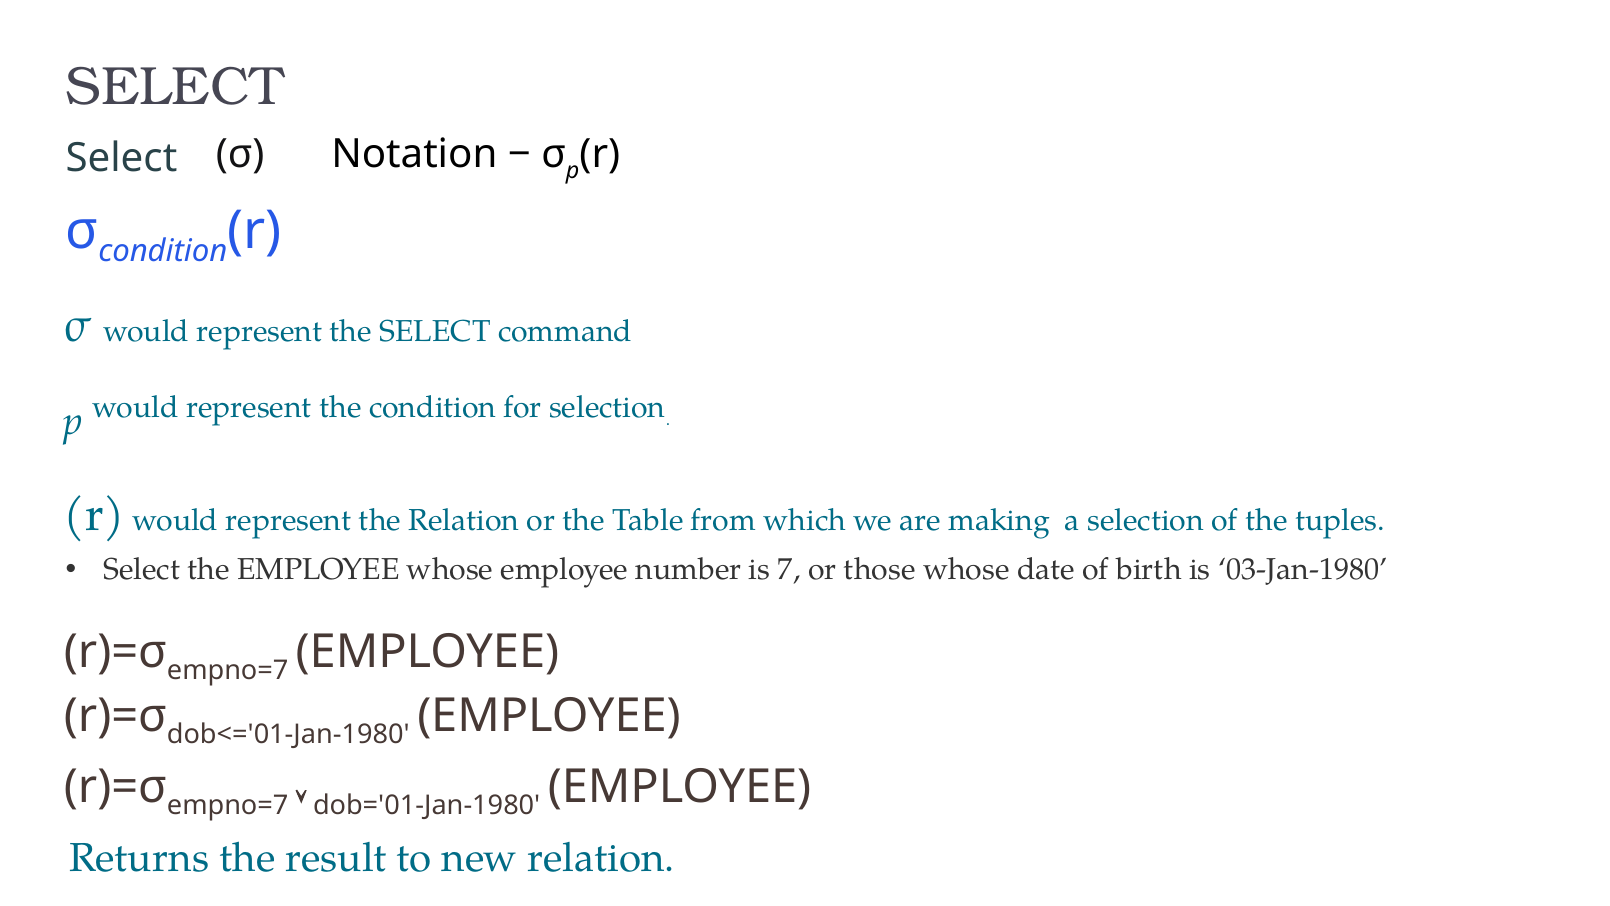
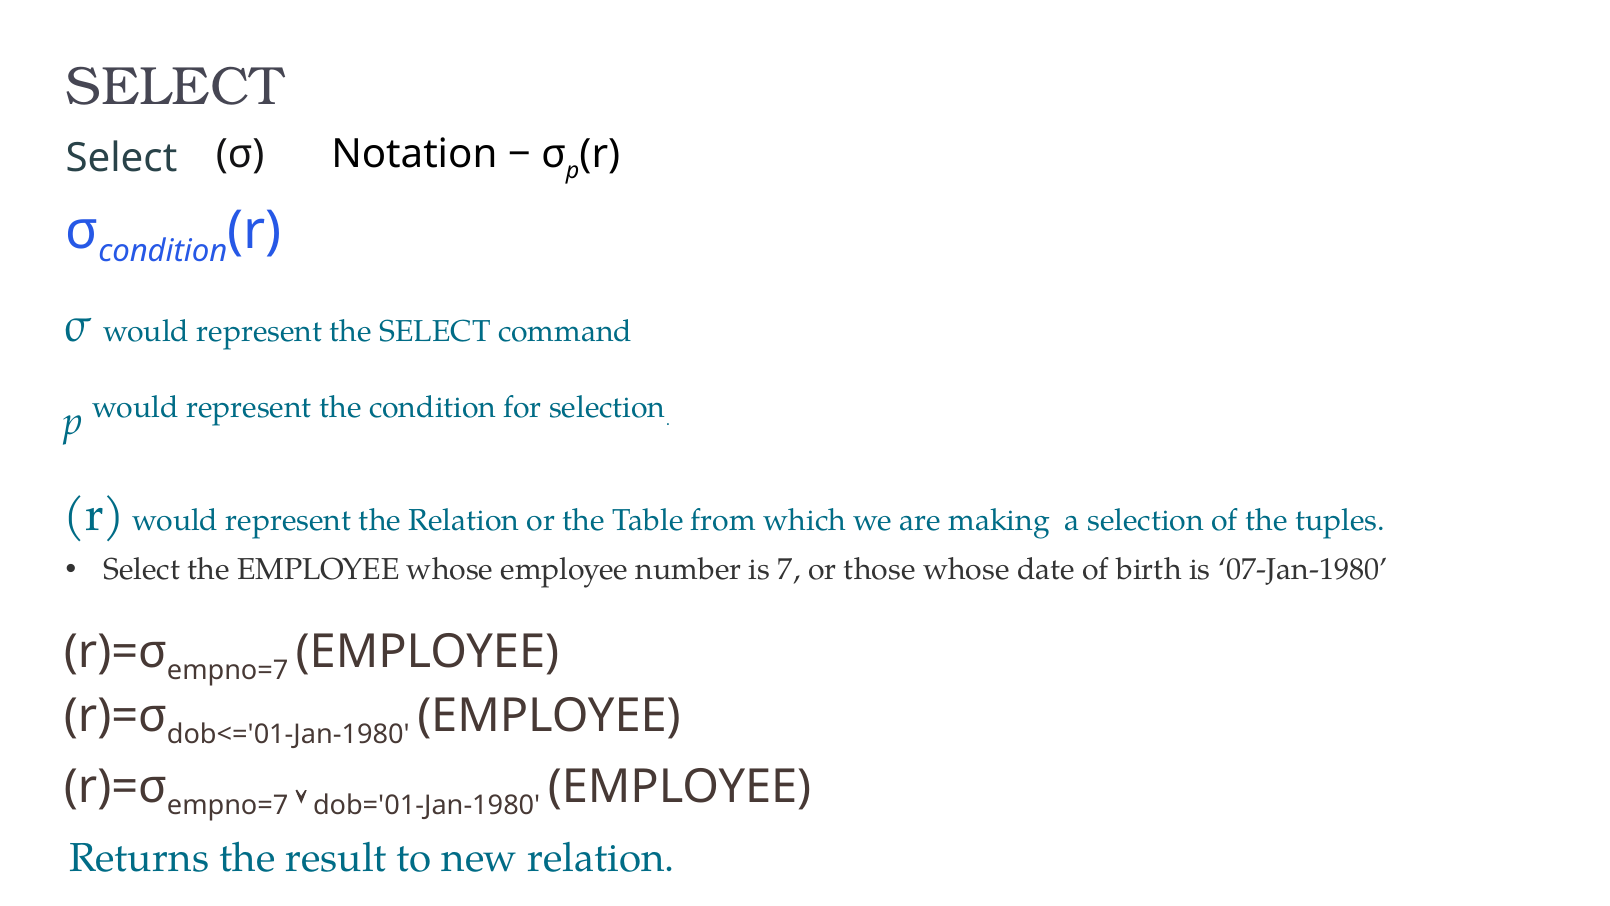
03-Jan-1980: 03-Jan-1980 -> 07-Jan-1980
